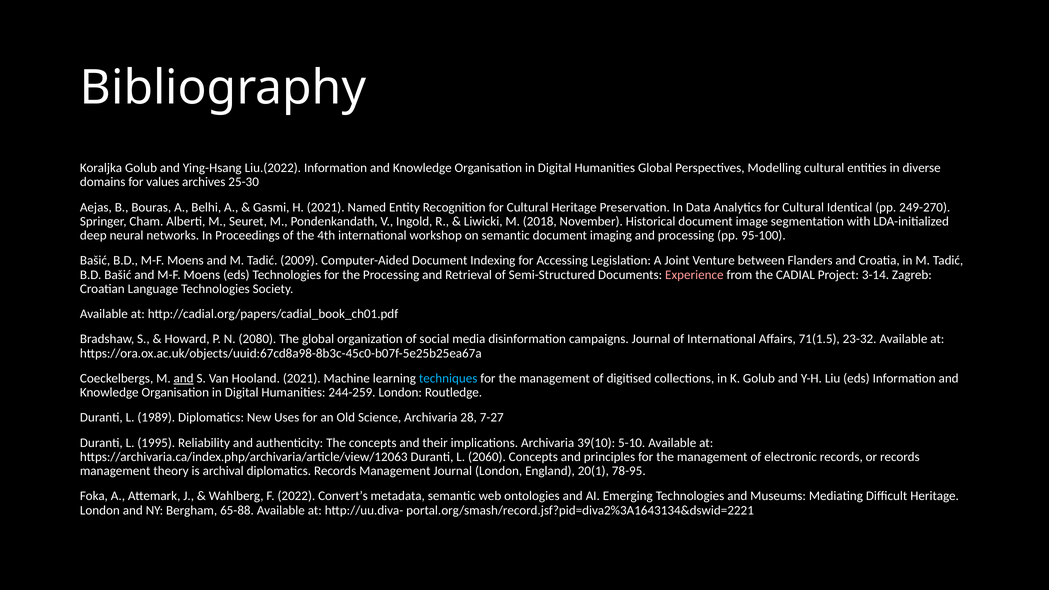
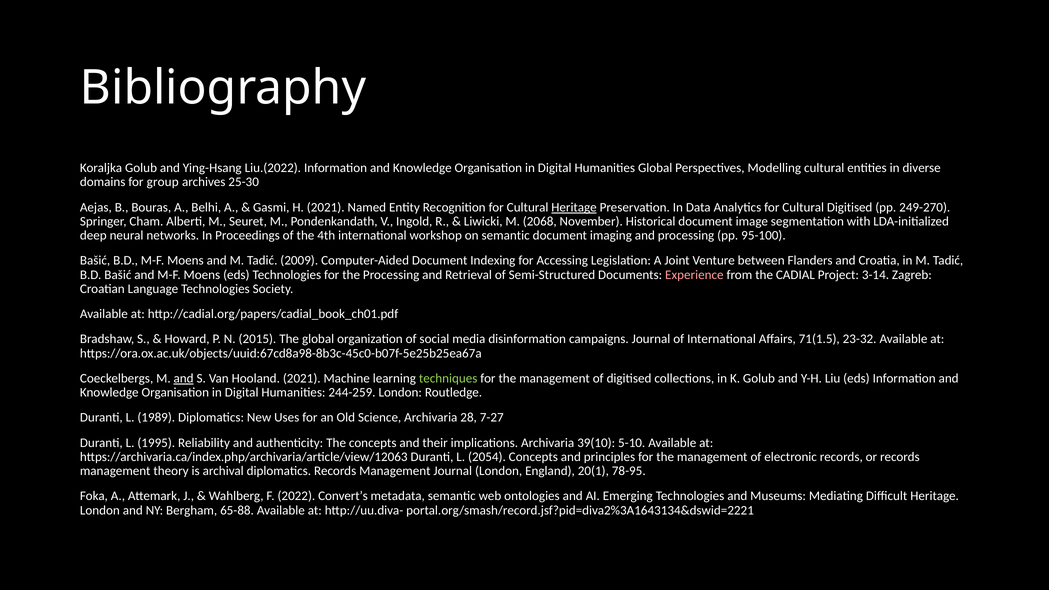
values: values -> group
Heritage at (574, 207) underline: none -> present
Cultural Identical: Identical -> Digitised
2018: 2018 -> 2068
2080: 2080 -> 2015
techniques colour: light blue -> light green
2060: 2060 -> 2054
